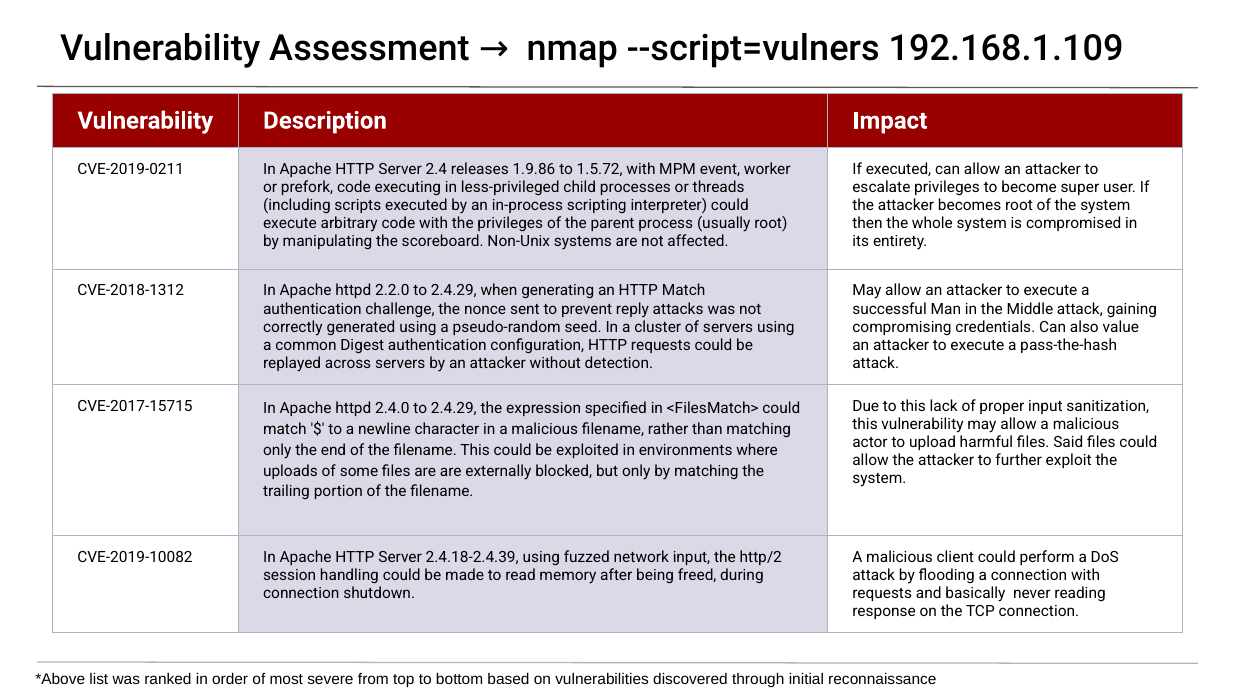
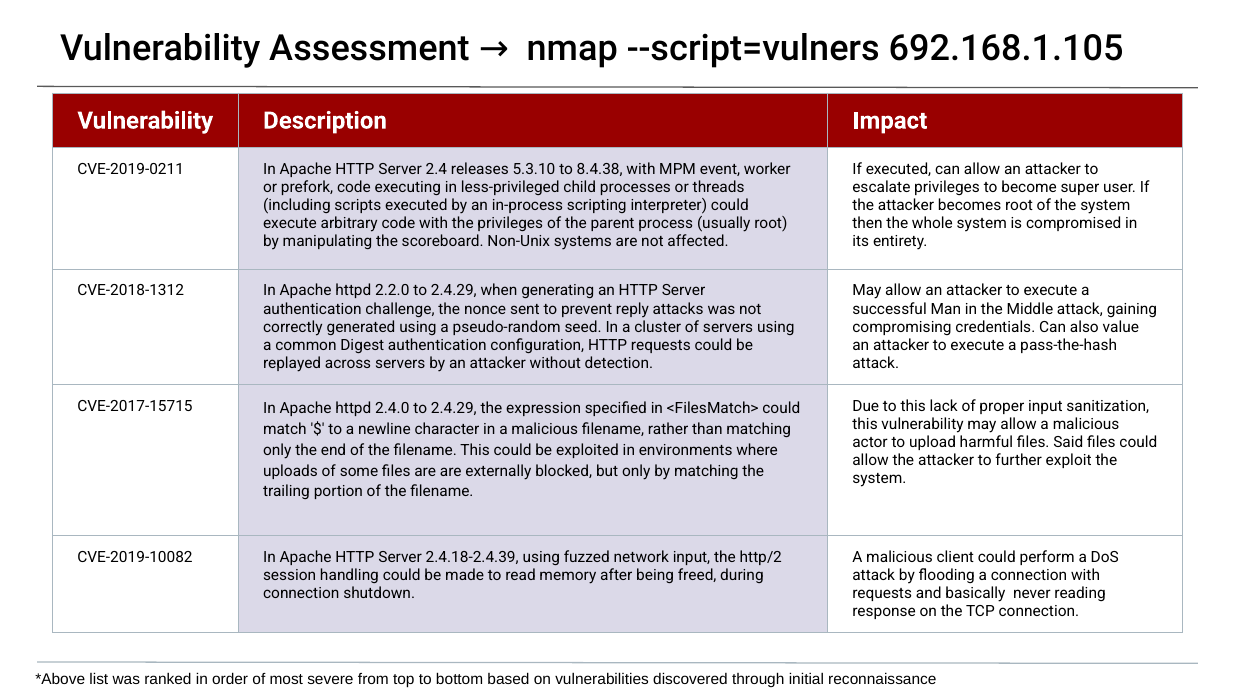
192.168.1.109: 192.168.1.109 -> 692.168.1.105
1.9.86: 1.9.86 -> 5.3.10
1.5.72: 1.5.72 -> 8.4.38
an HTTP Match: Match -> Server
